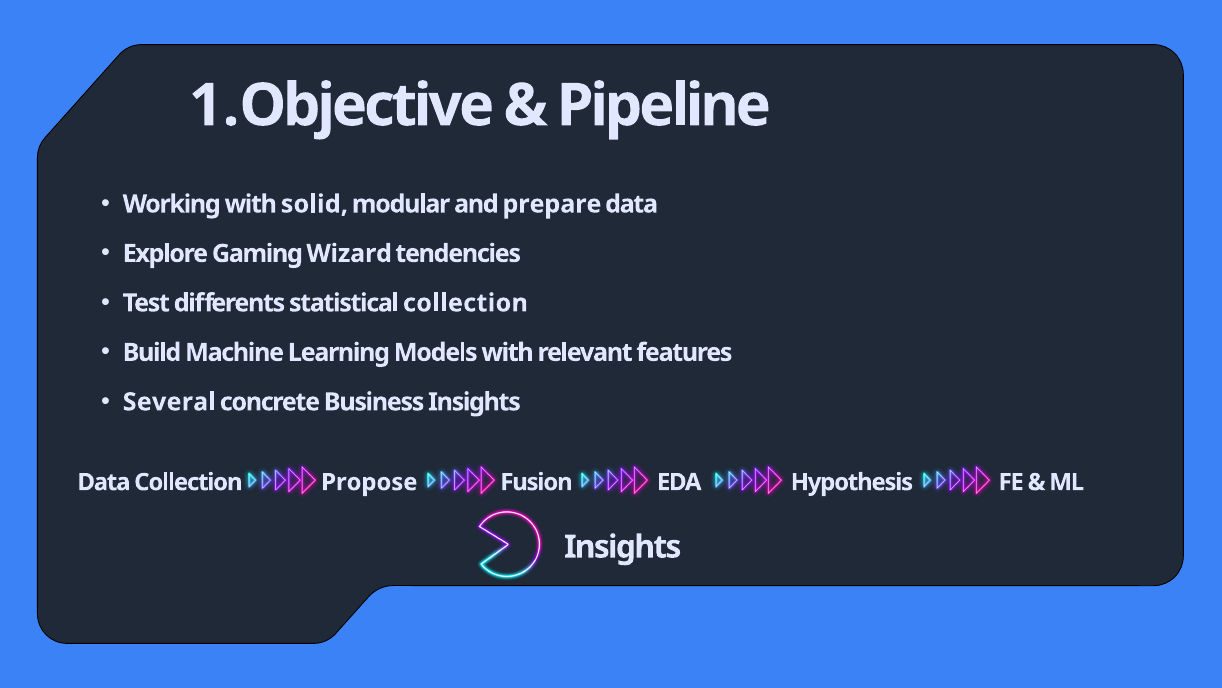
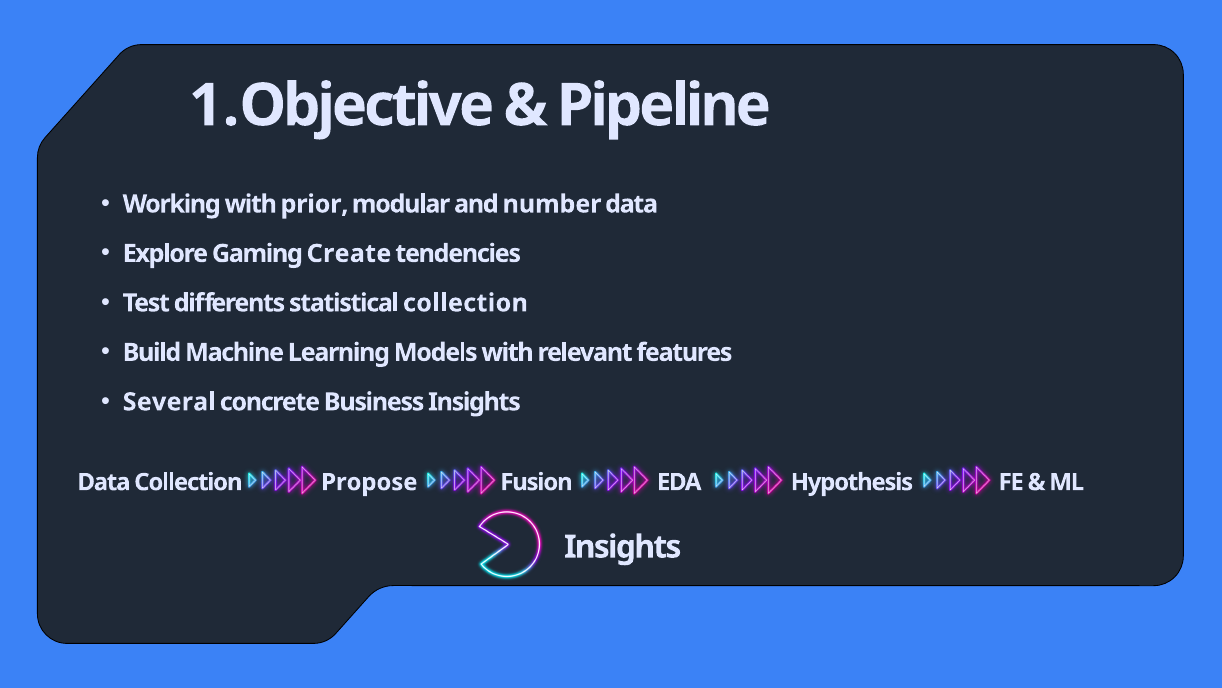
solid: solid -> prior
prepare: prepare -> number
Wizard: Wizard -> Create
